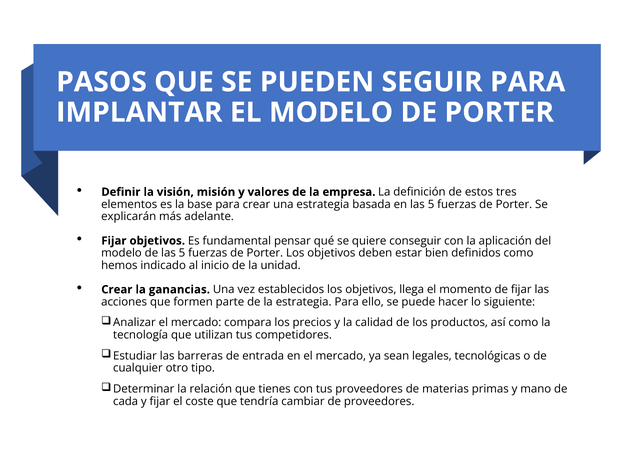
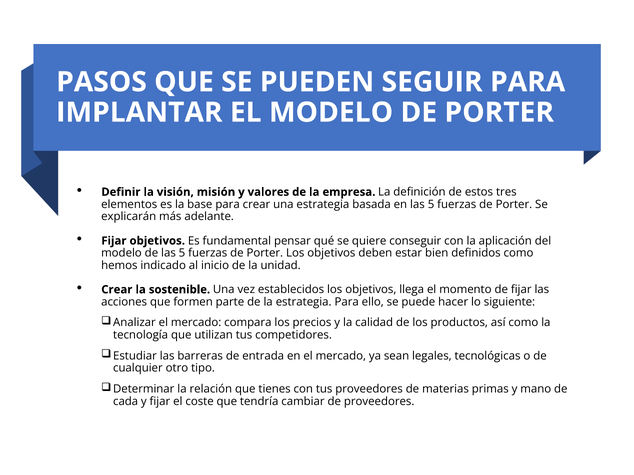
ganancias: ganancias -> sostenible
